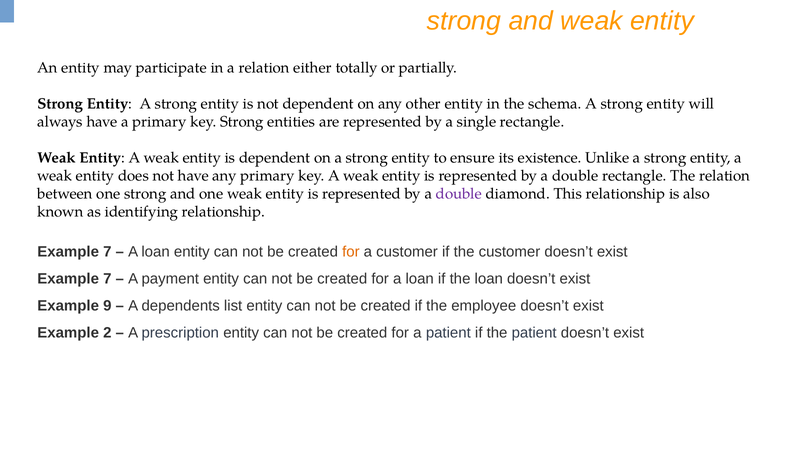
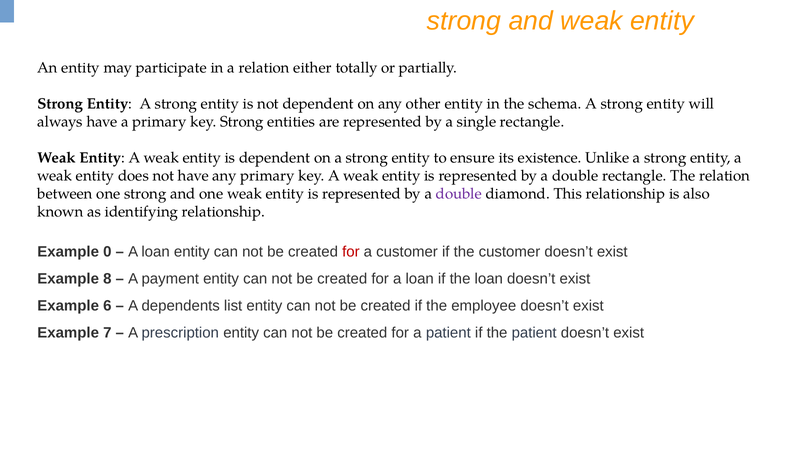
7 at (107, 252): 7 -> 0
for at (351, 252) colour: orange -> red
7 at (107, 279): 7 -> 8
9: 9 -> 6
2: 2 -> 7
